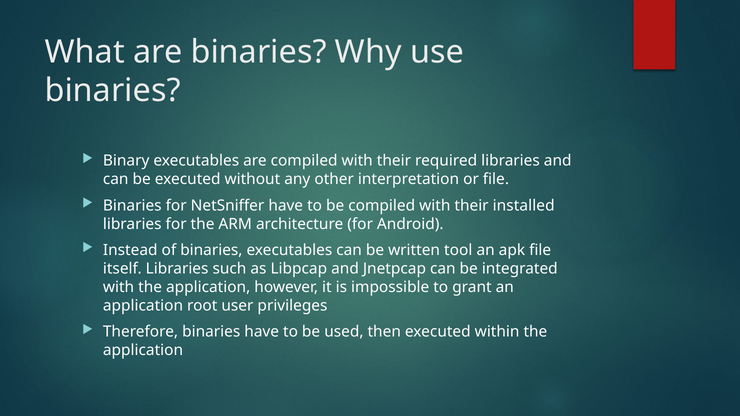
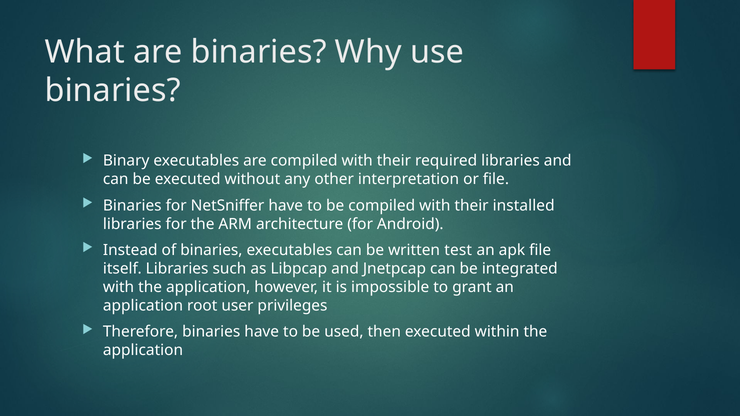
tool: tool -> test
